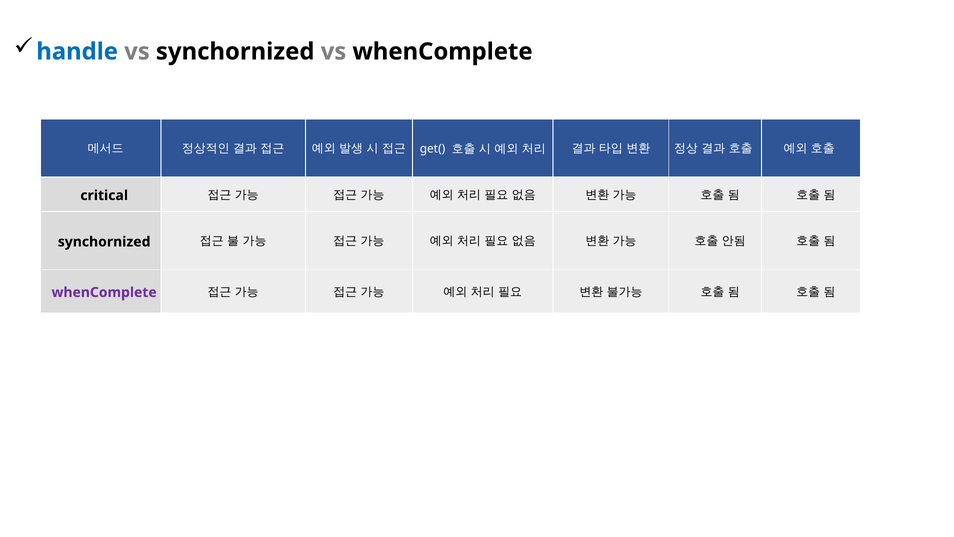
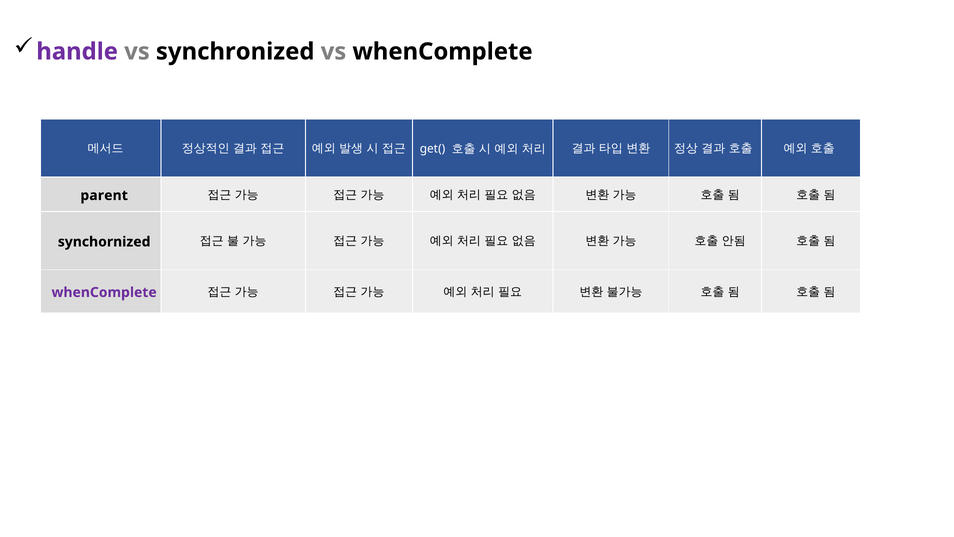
handle colour: blue -> purple
vs synchornized: synchornized -> synchronized
critical: critical -> parent
